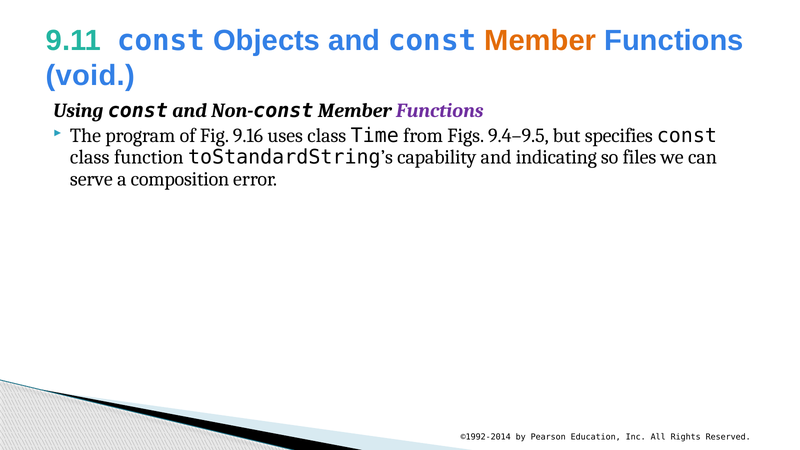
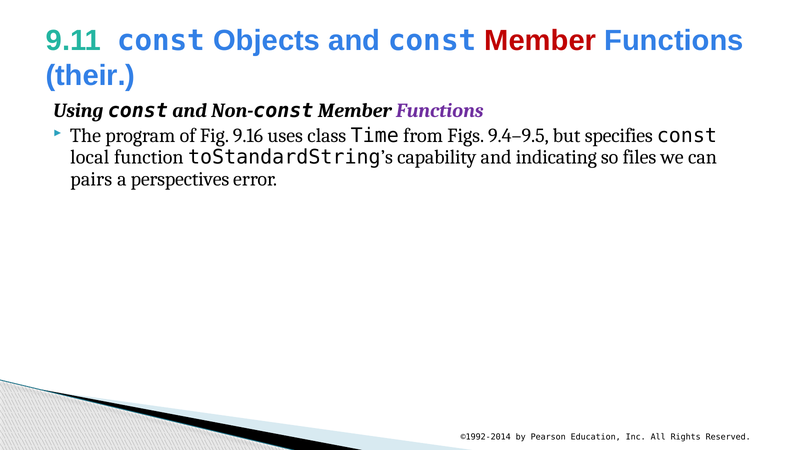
Member at (540, 40) colour: orange -> red
void: void -> their
class at (90, 157): class -> local
serve: serve -> pairs
composition: composition -> perspectives
